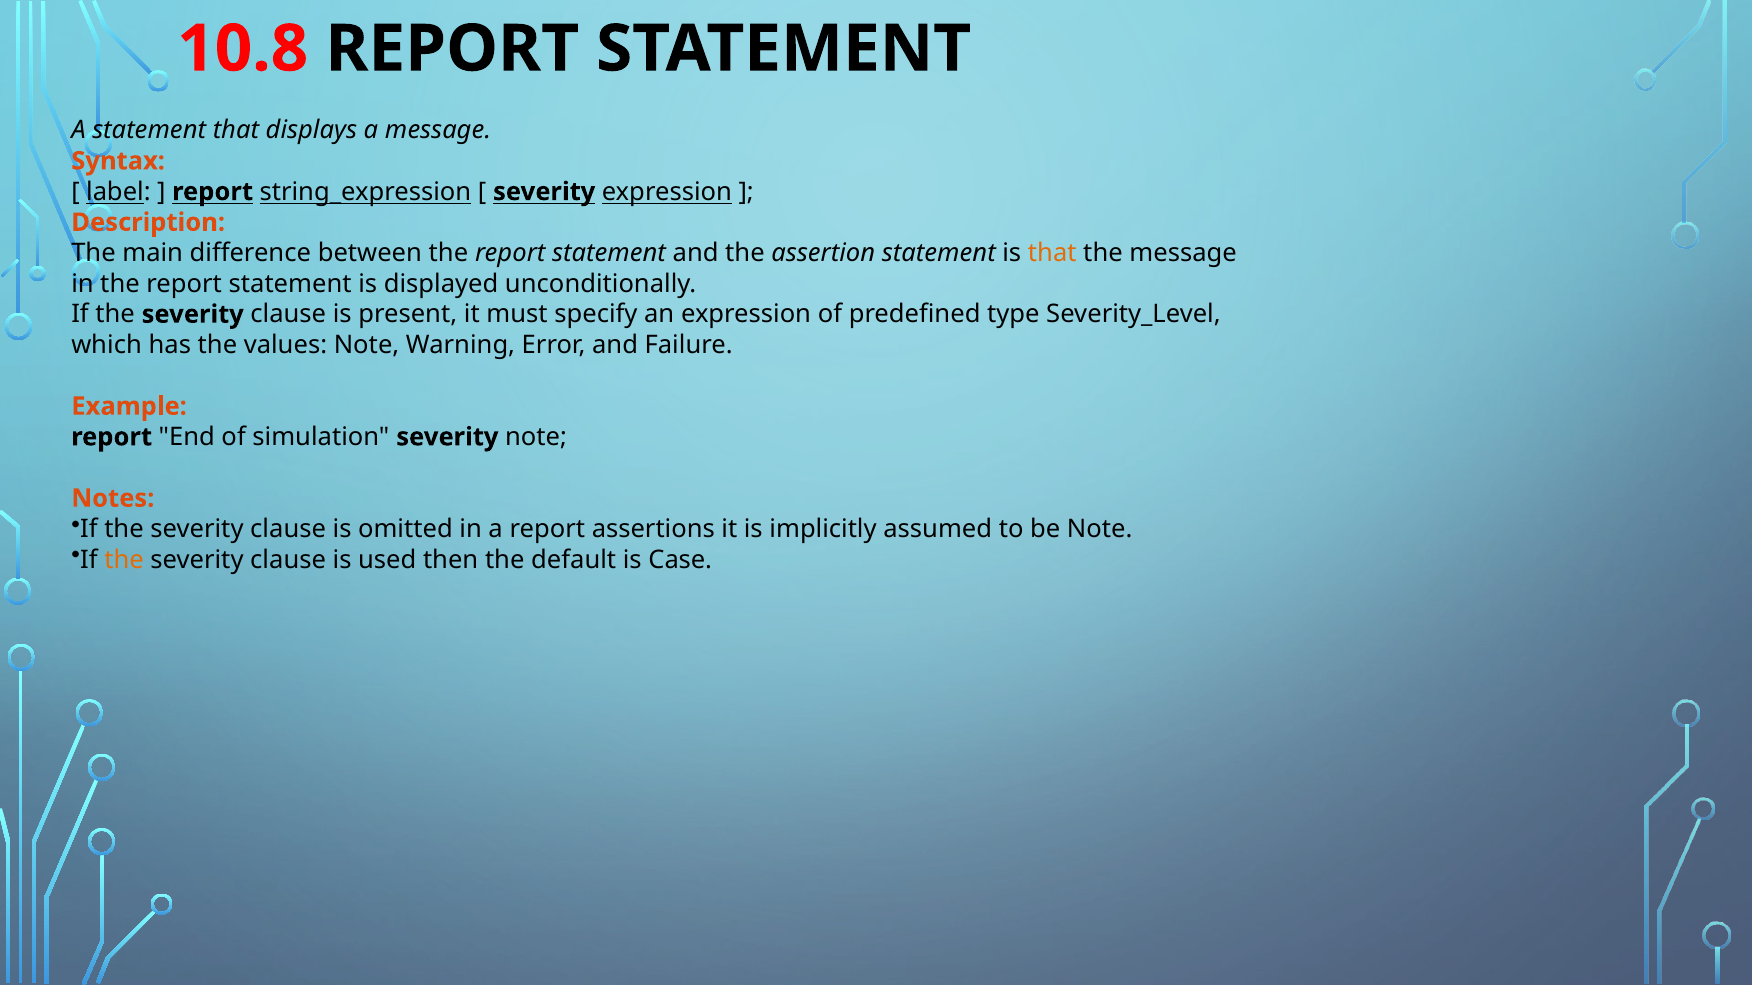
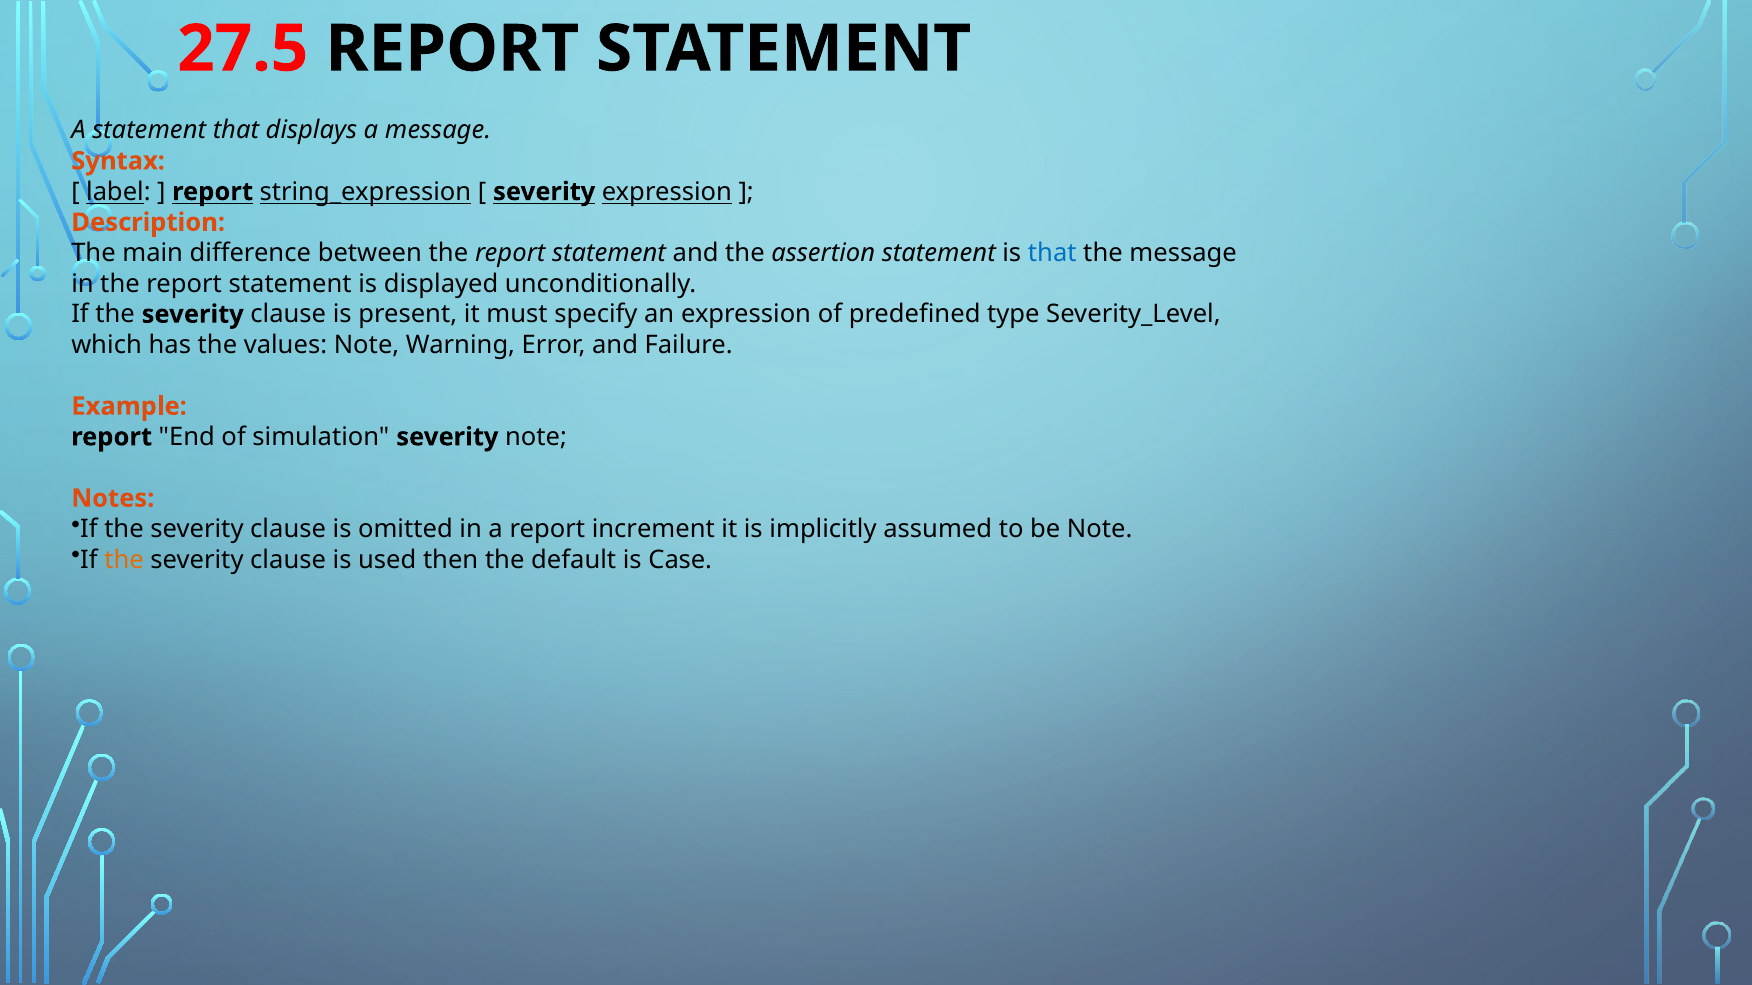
10.8: 10.8 -> 27.5
that at (1052, 253) colour: orange -> blue
assertions: assertions -> increment
